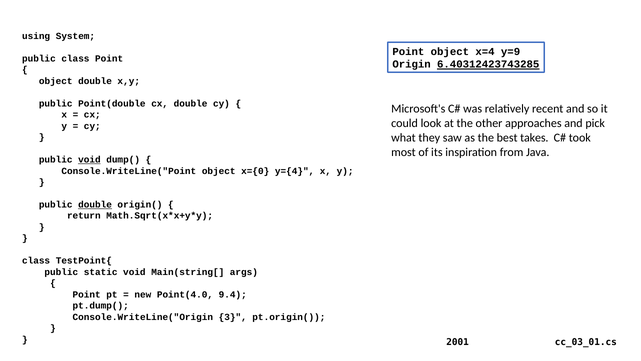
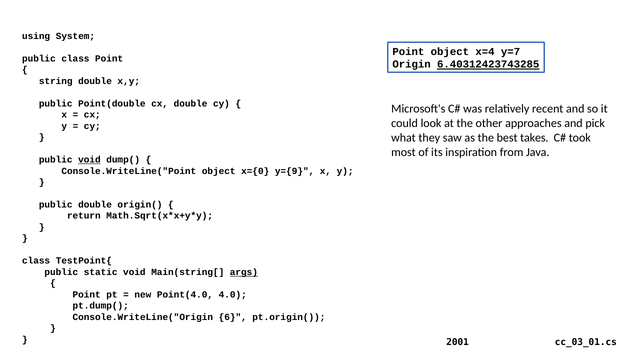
y=9: y=9 -> y=7
object at (56, 81): object -> string
y={4: y={4 -> y={9
double at (95, 204) underline: present -> none
args underline: none -> present
9.4: 9.4 -> 4.0
3: 3 -> 6
